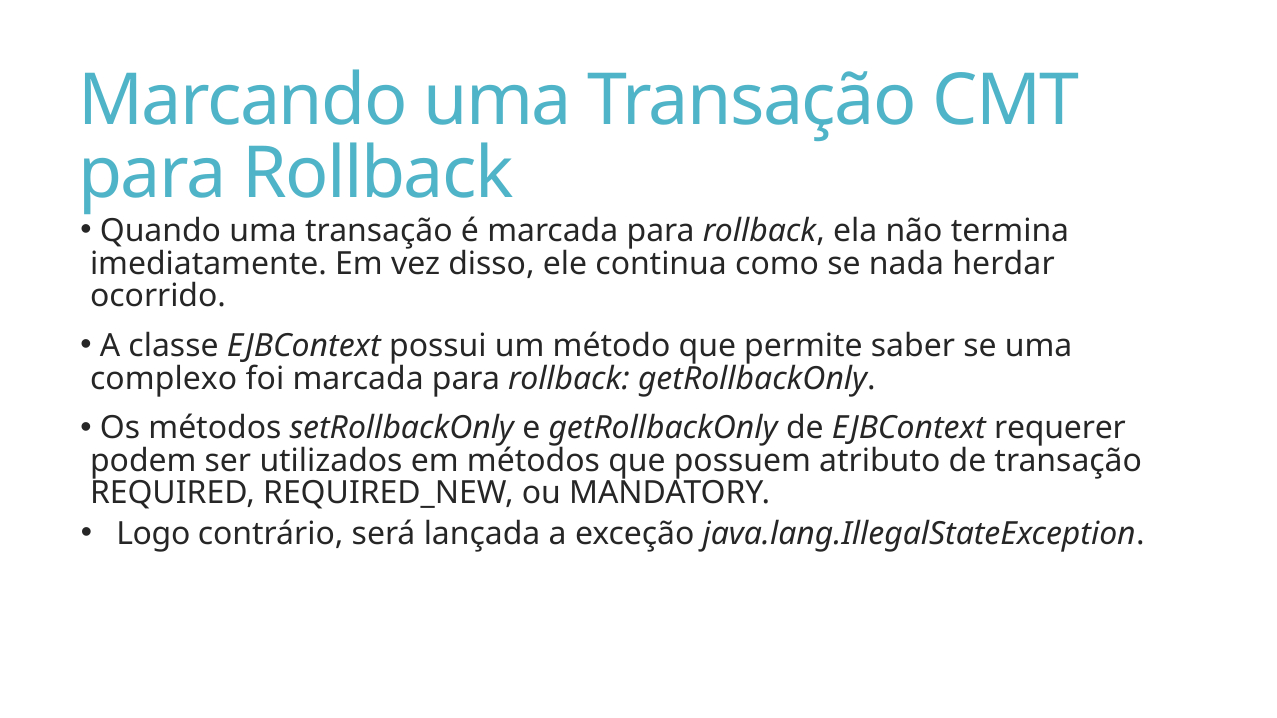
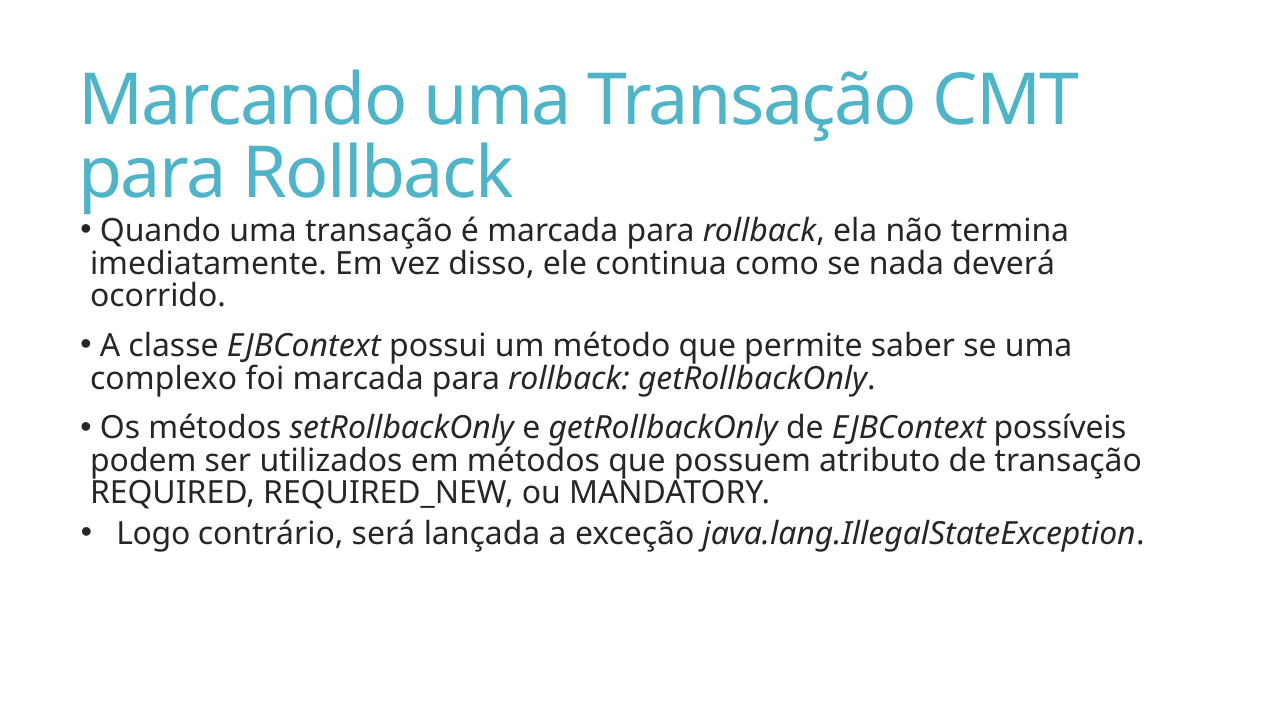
herdar: herdar -> deverá
requerer: requerer -> possíveis
